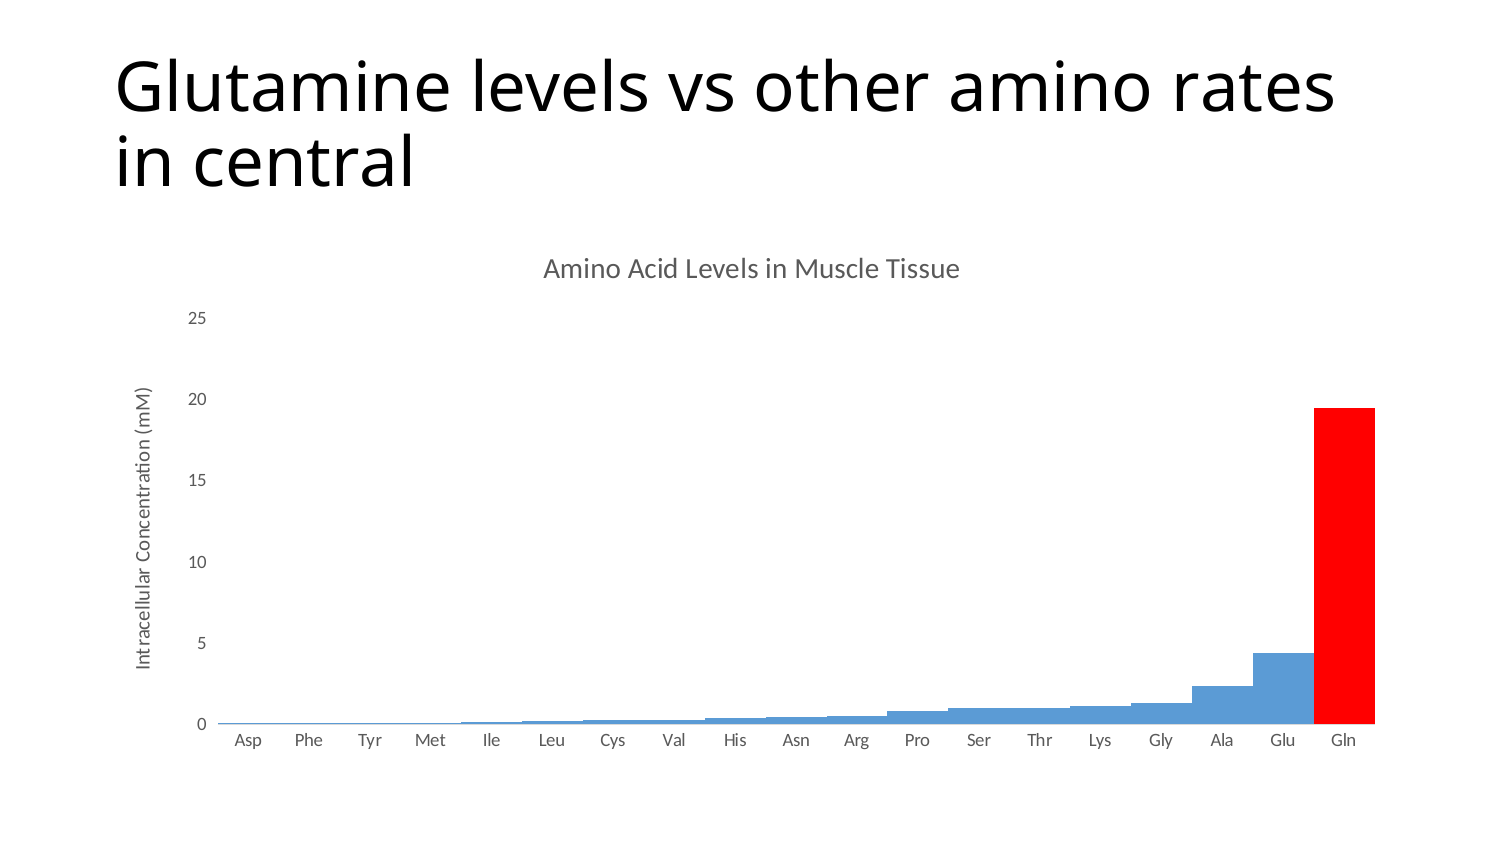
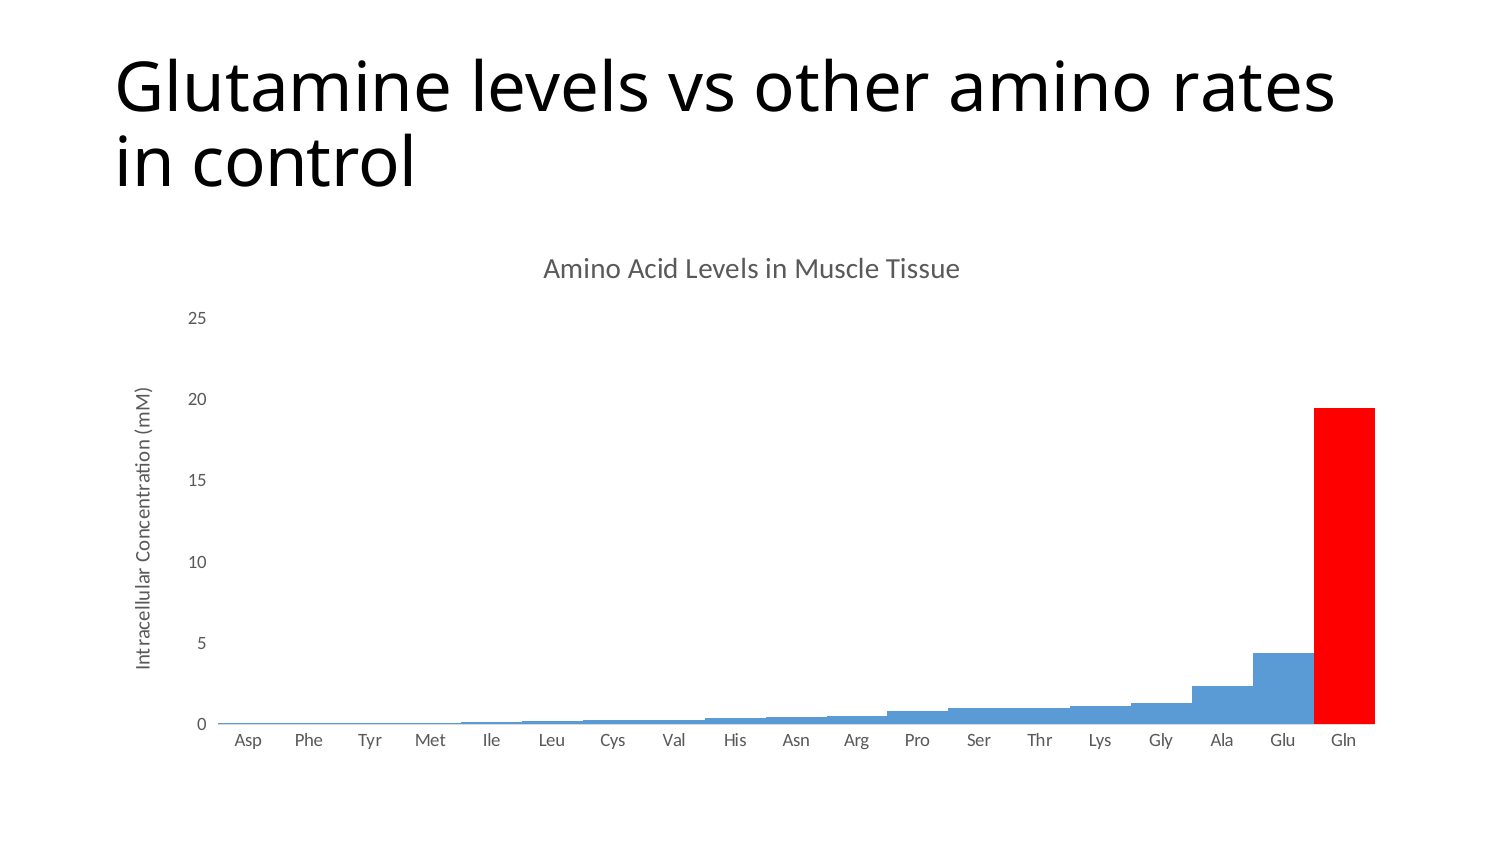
central: central -> control
